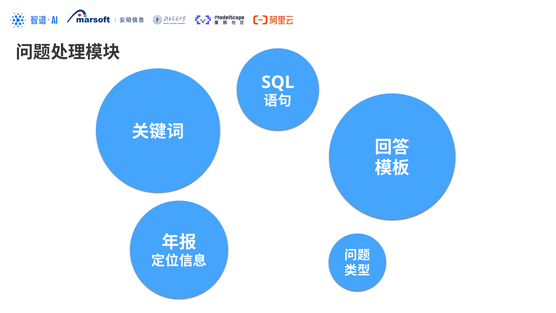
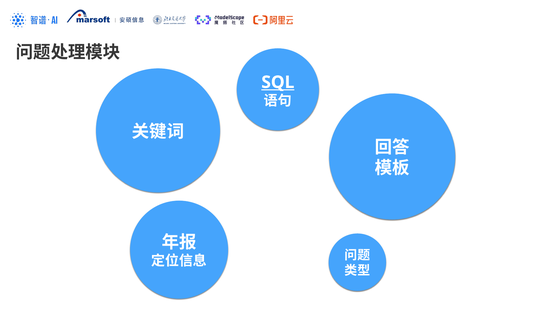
SQL underline: none -> present
